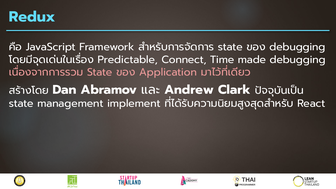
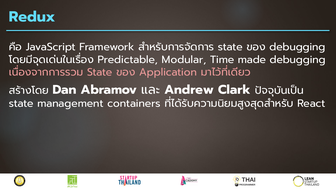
Connect: Connect -> Modular
implement: implement -> containers
